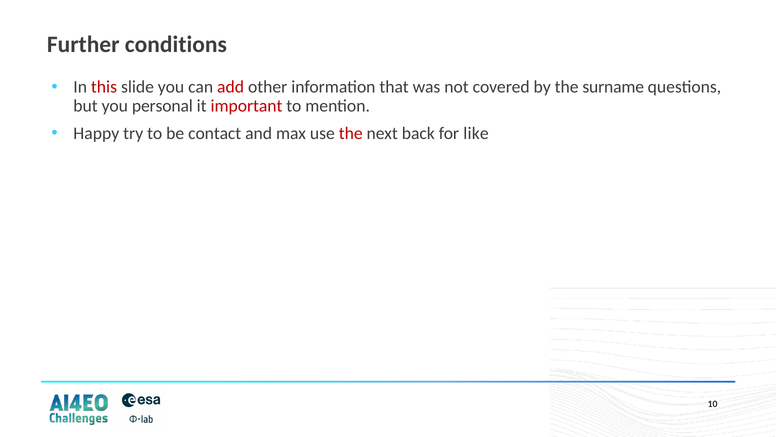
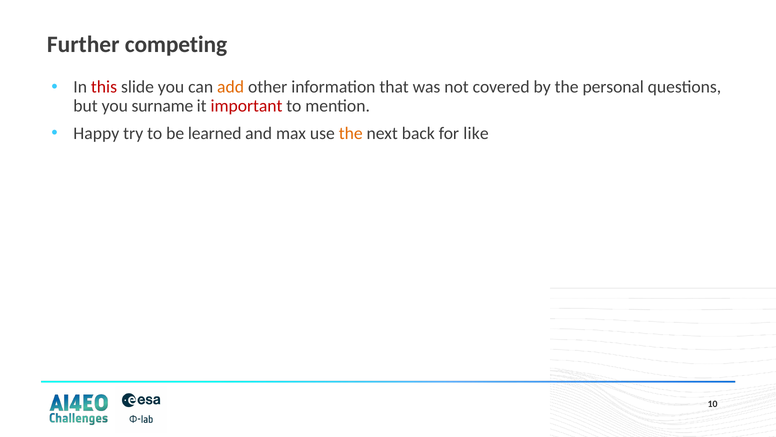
conditions: conditions -> competing
add colour: red -> orange
surname: surname -> personal
personal: personal -> surname
contact: contact -> learned
the at (351, 133) colour: red -> orange
